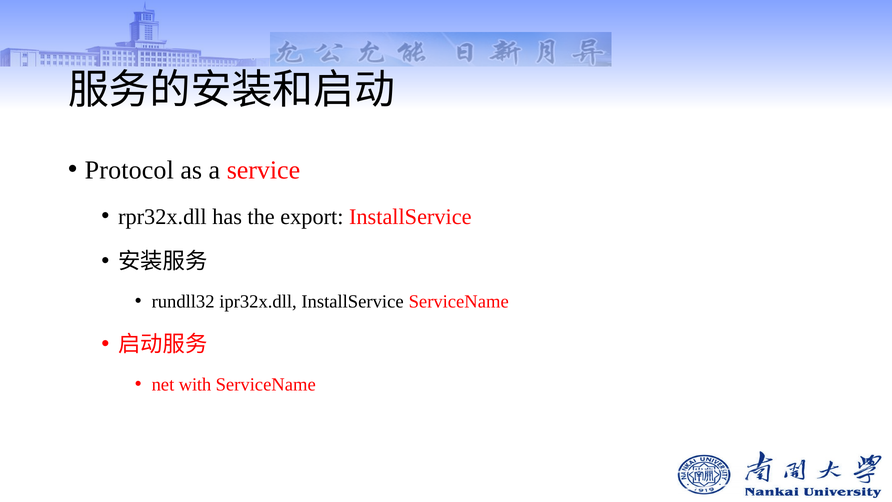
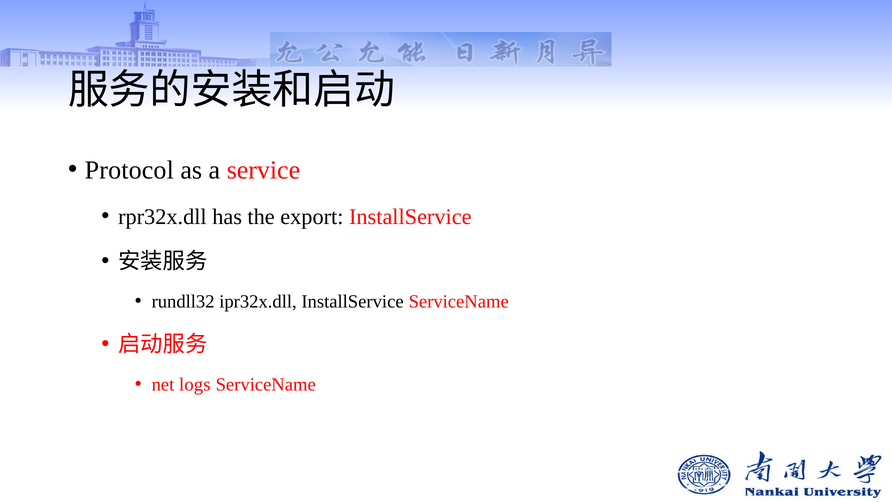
with: with -> logs
